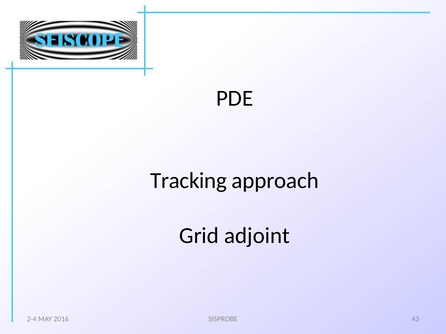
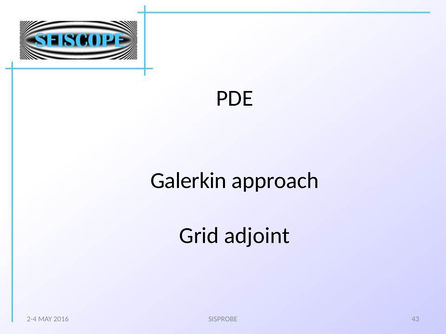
Tracking: Tracking -> Galerkin
